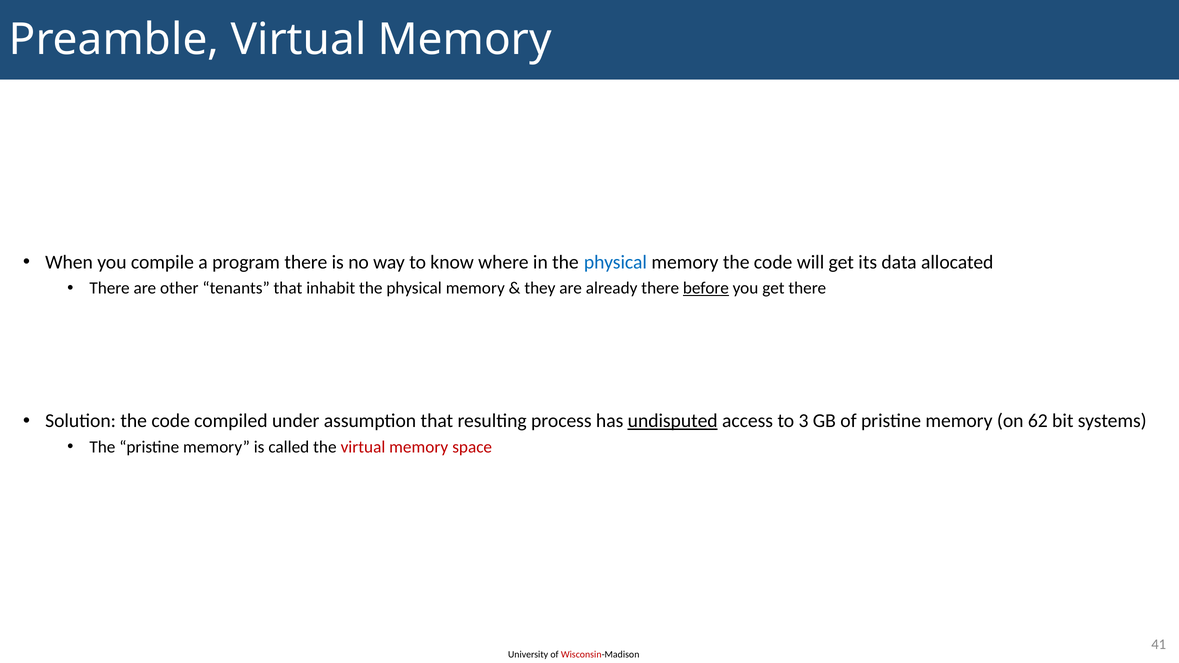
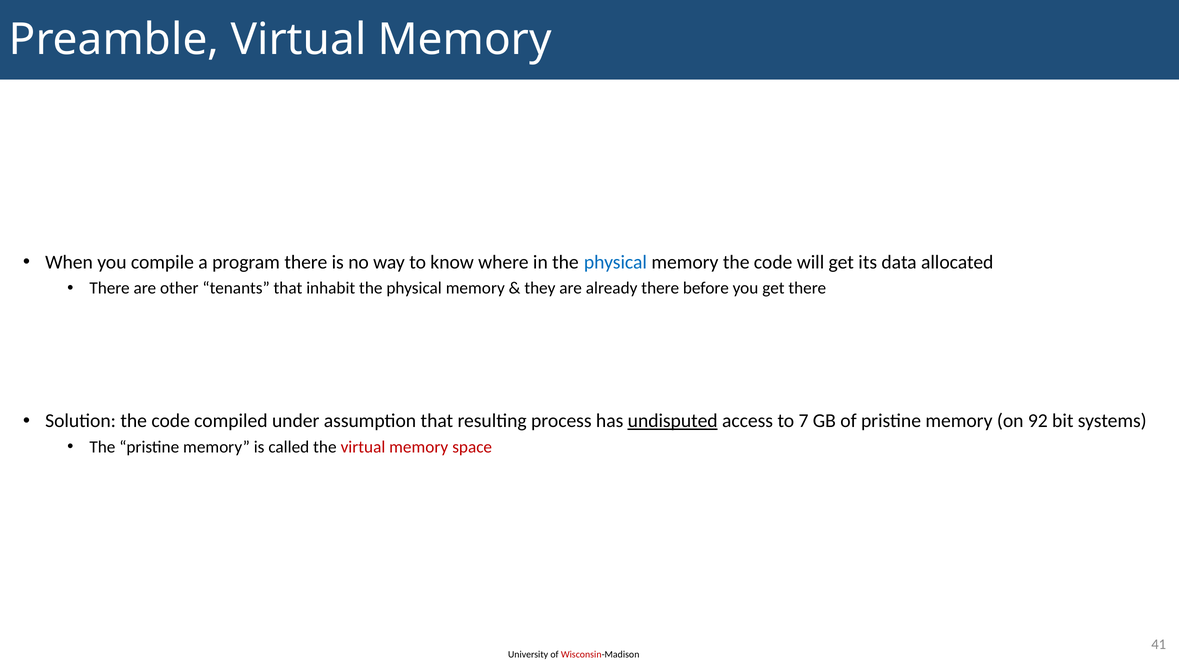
before underline: present -> none
3: 3 -> 7
62: 62 -> 92
